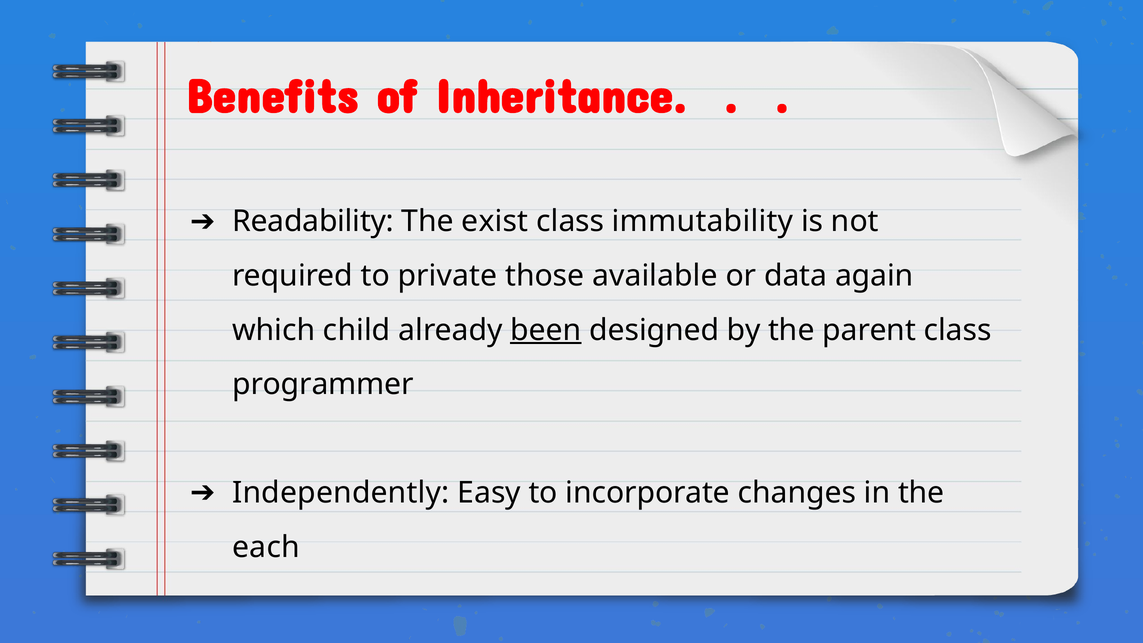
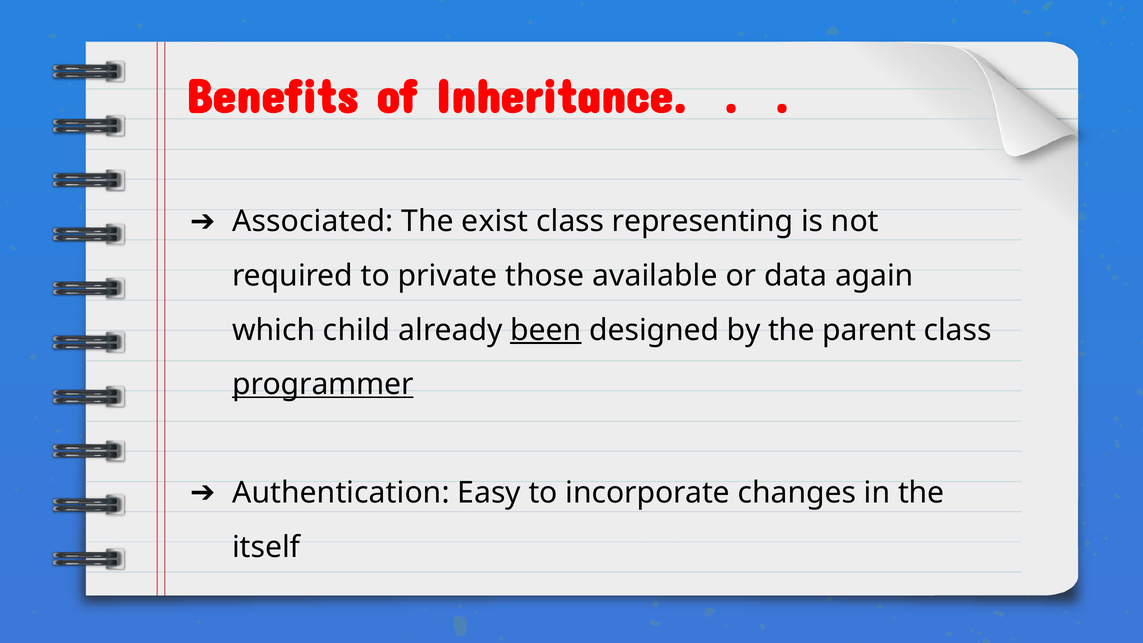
Readability: Readability -> Associated
immutability: immutability -> representing
programmer underline: none -> present
Independently: Independently -> Authentication
each: each -> itself
